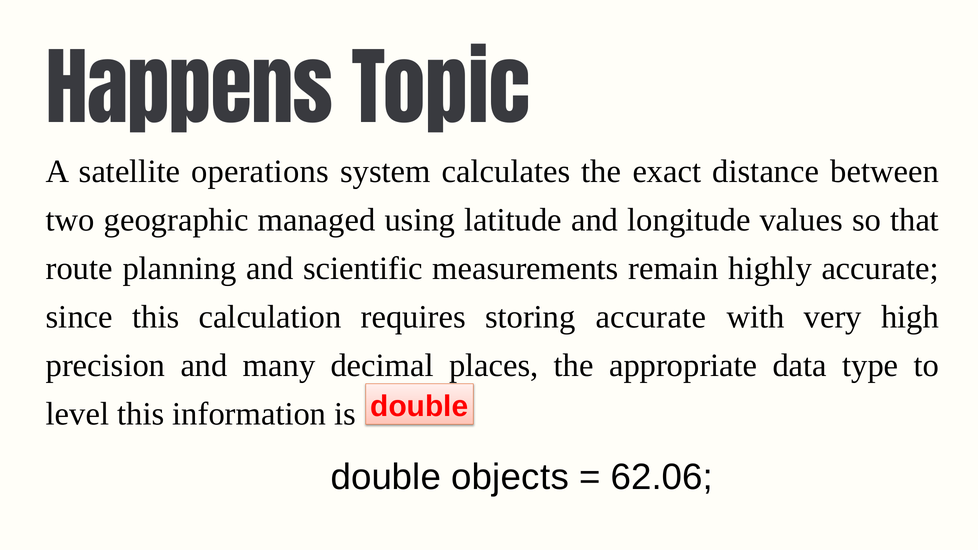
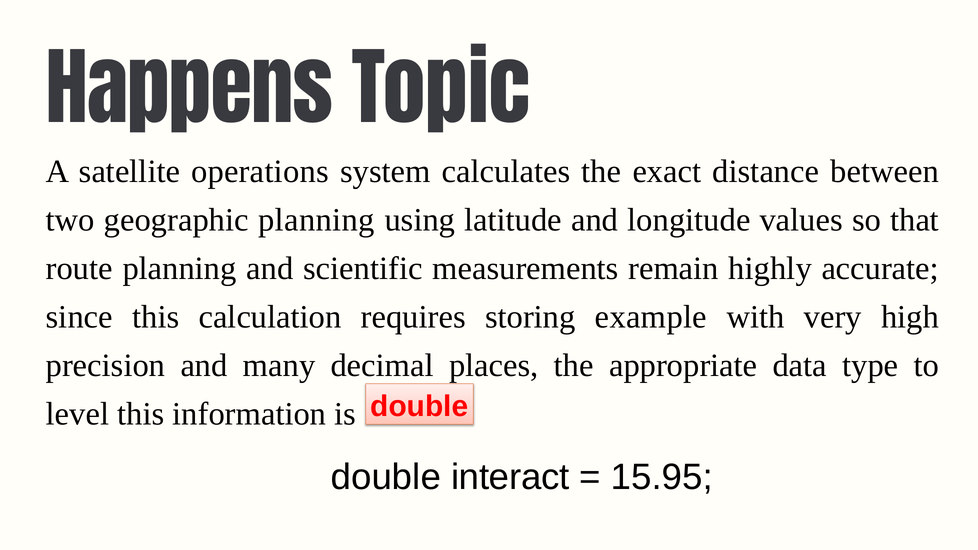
geographic managed: managed -> planning
storing accurate: accurate -> example
objects: objects -> interact
62.06: 62.06 -> 15.95
